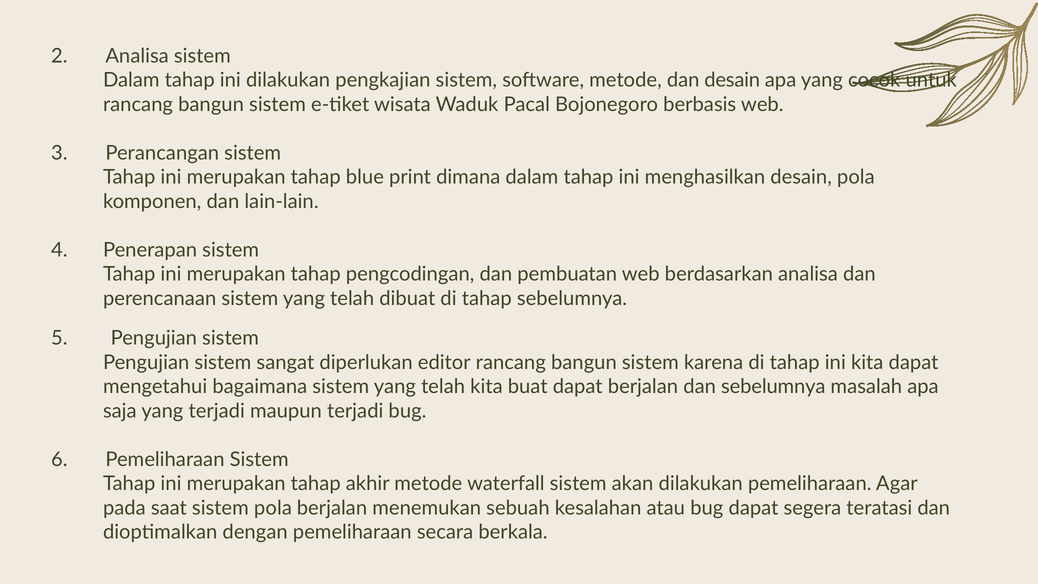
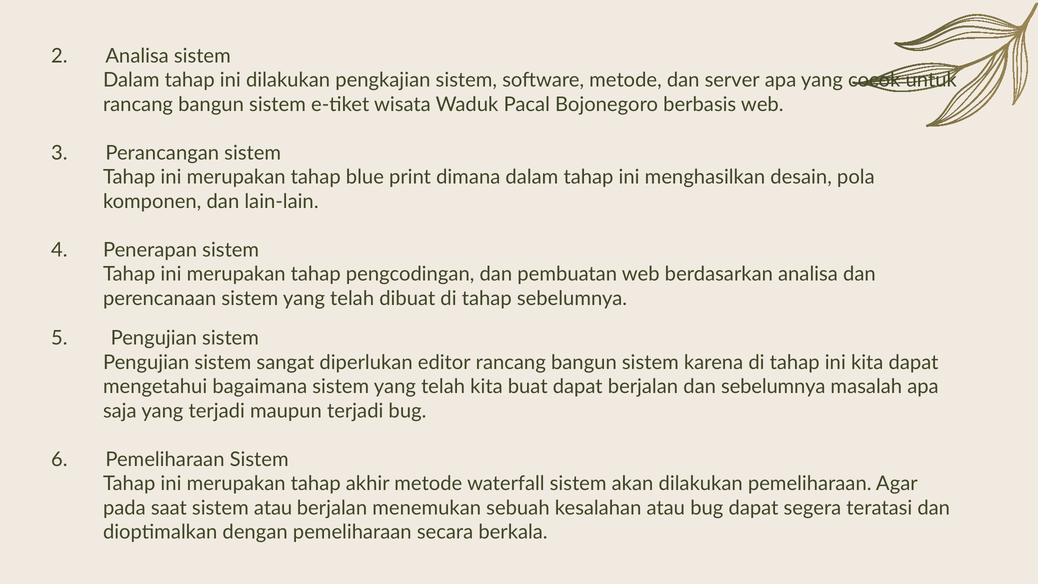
dan desain: desain -> server
sistem pola: pola -> atau
